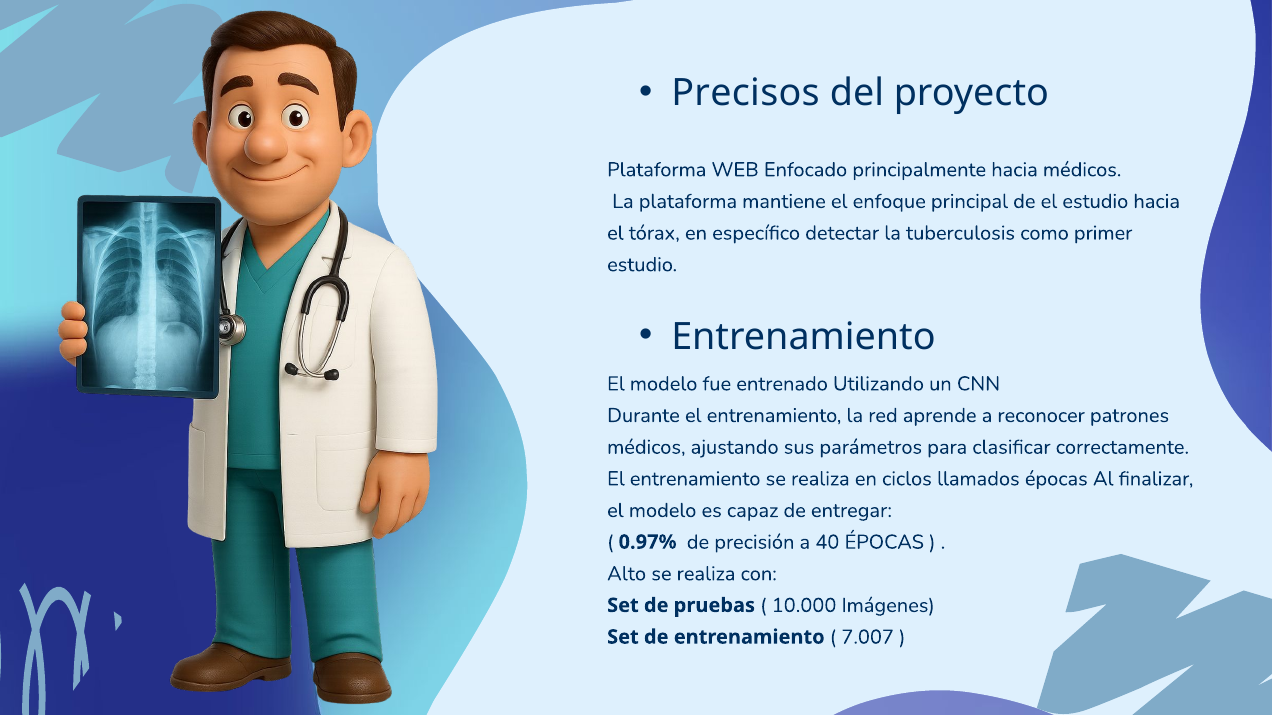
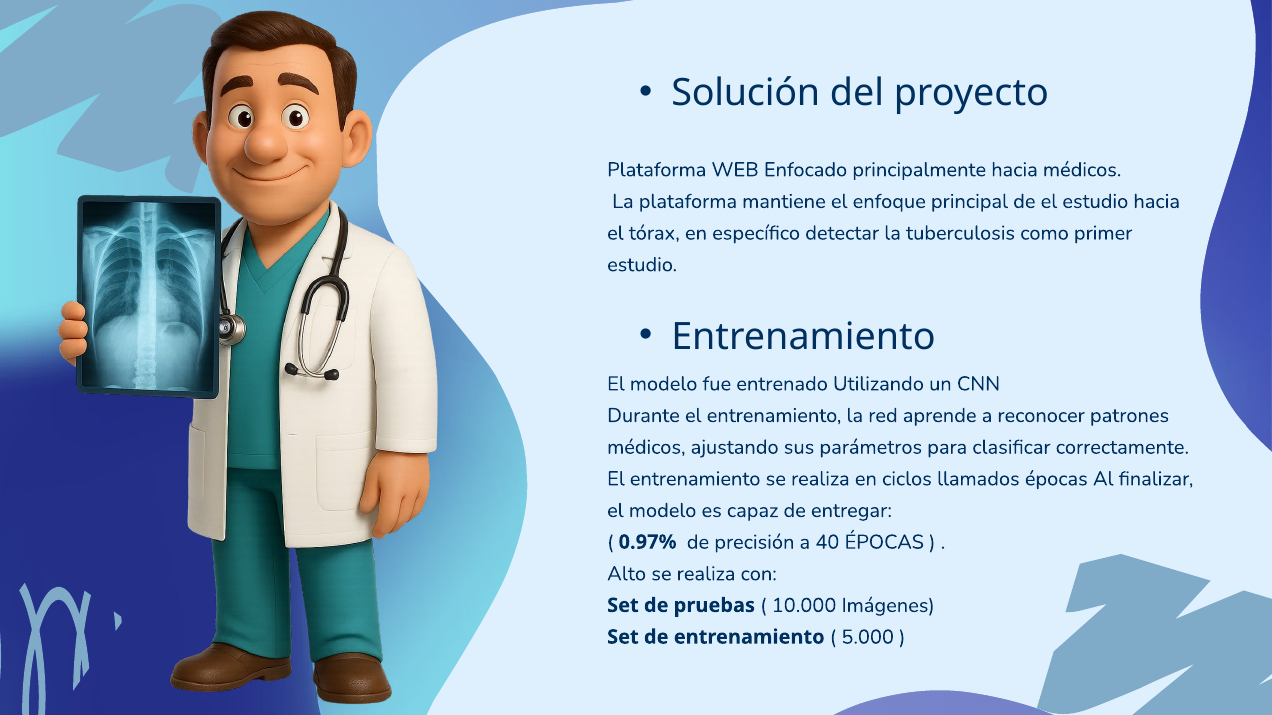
Precisos: Precisos -> Solución
7.007: 7.007 -> 5.000
